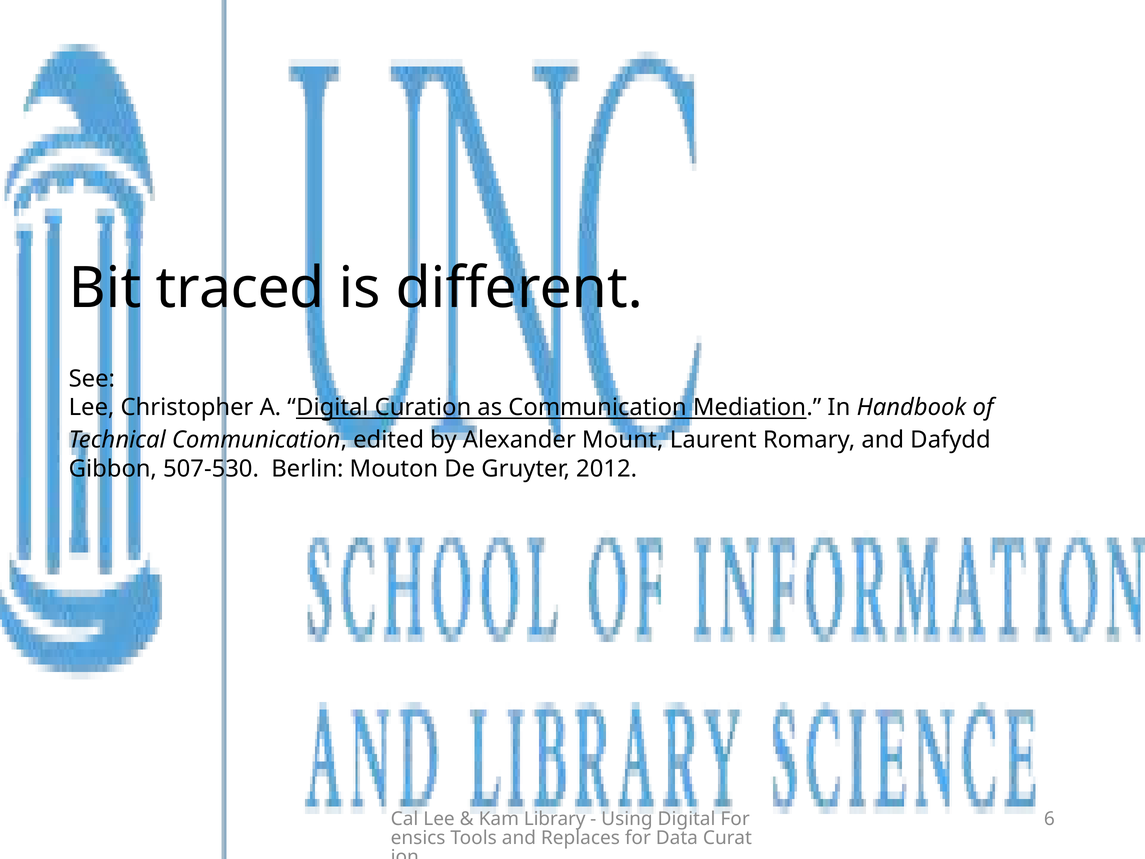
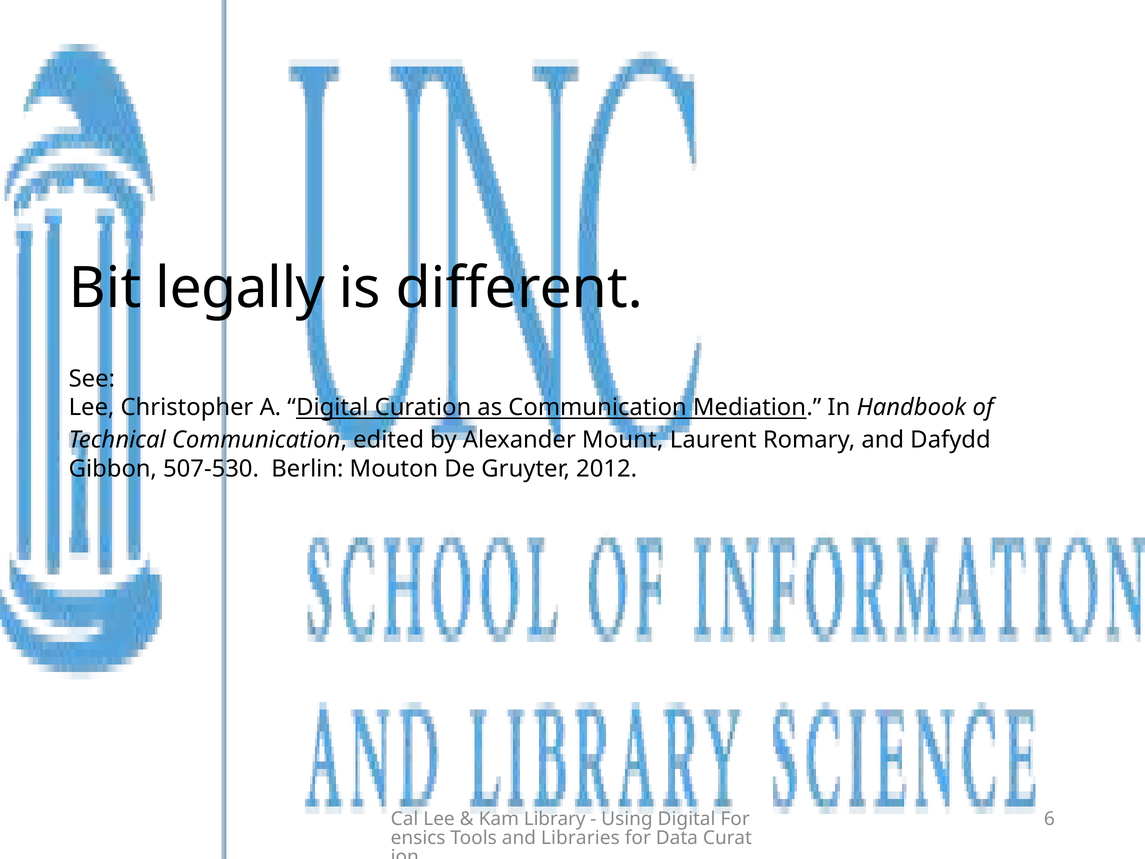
traced: traced -> legally
Replaces: Replaces -> Libraries
